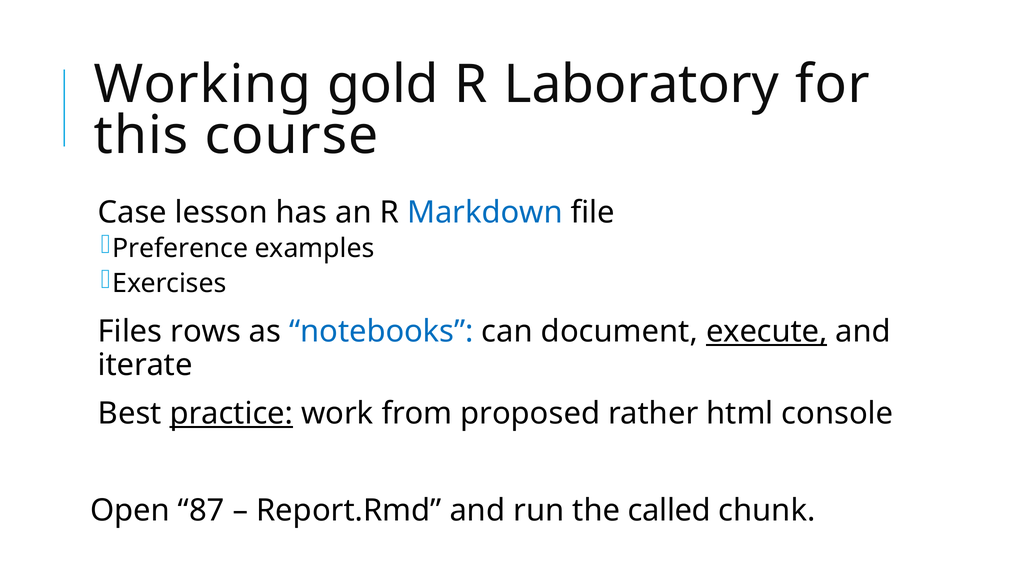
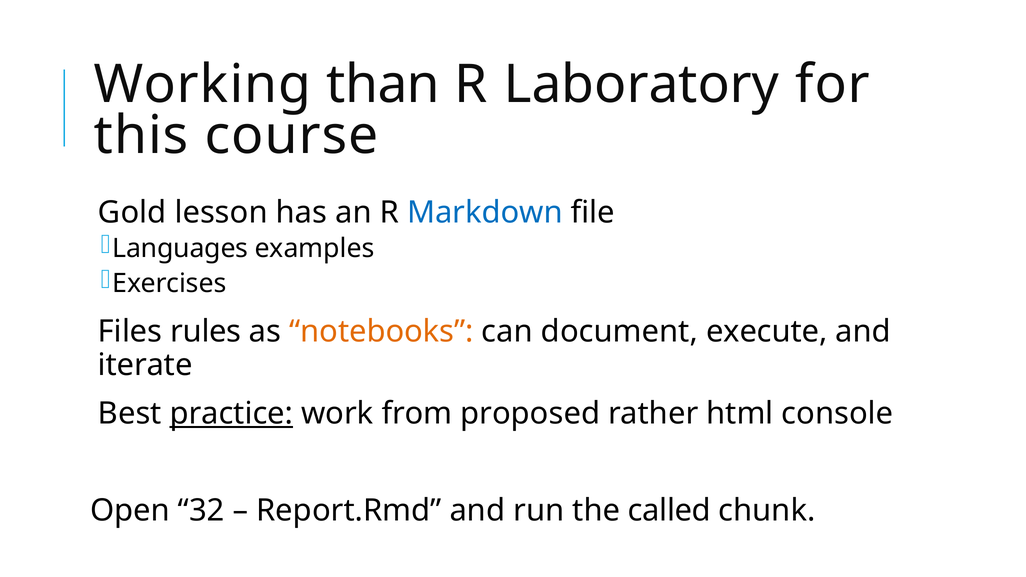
gold: gold -> than
Case: Case -> Gold
Preference: Preference -> Languages
rows: rows -> rules
notebooks colour: blue -> orange
execute underline: present -> none
87: 87 -> 32
